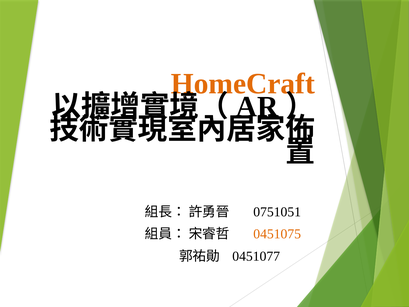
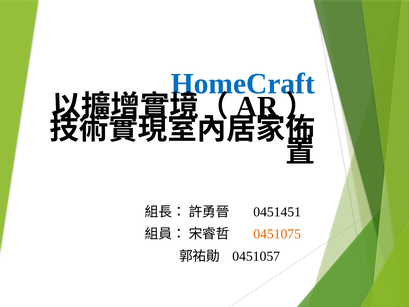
HomeCraft colour: orange -> blue
0751051: 0751051 -> 0451451
0451077: 0451077 -> 0451057
